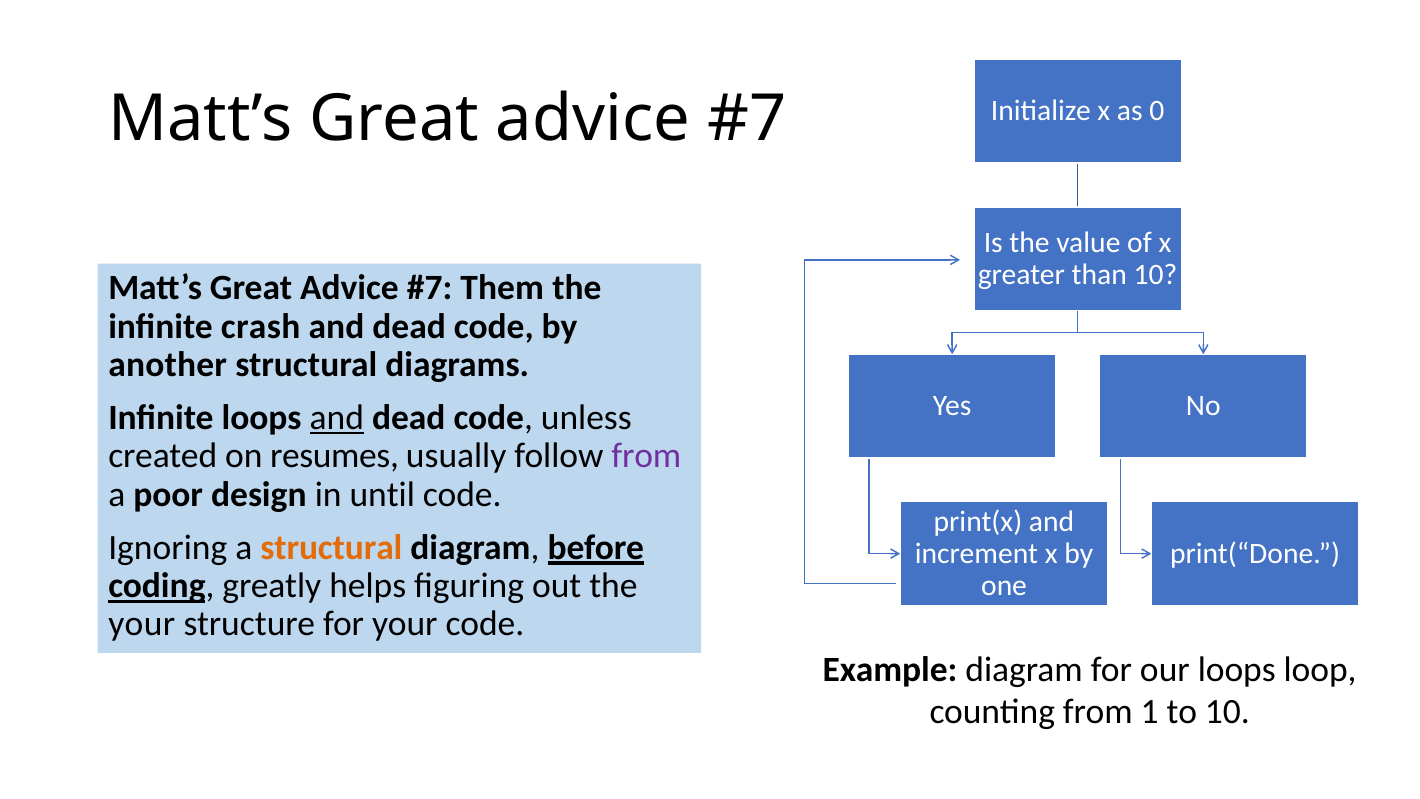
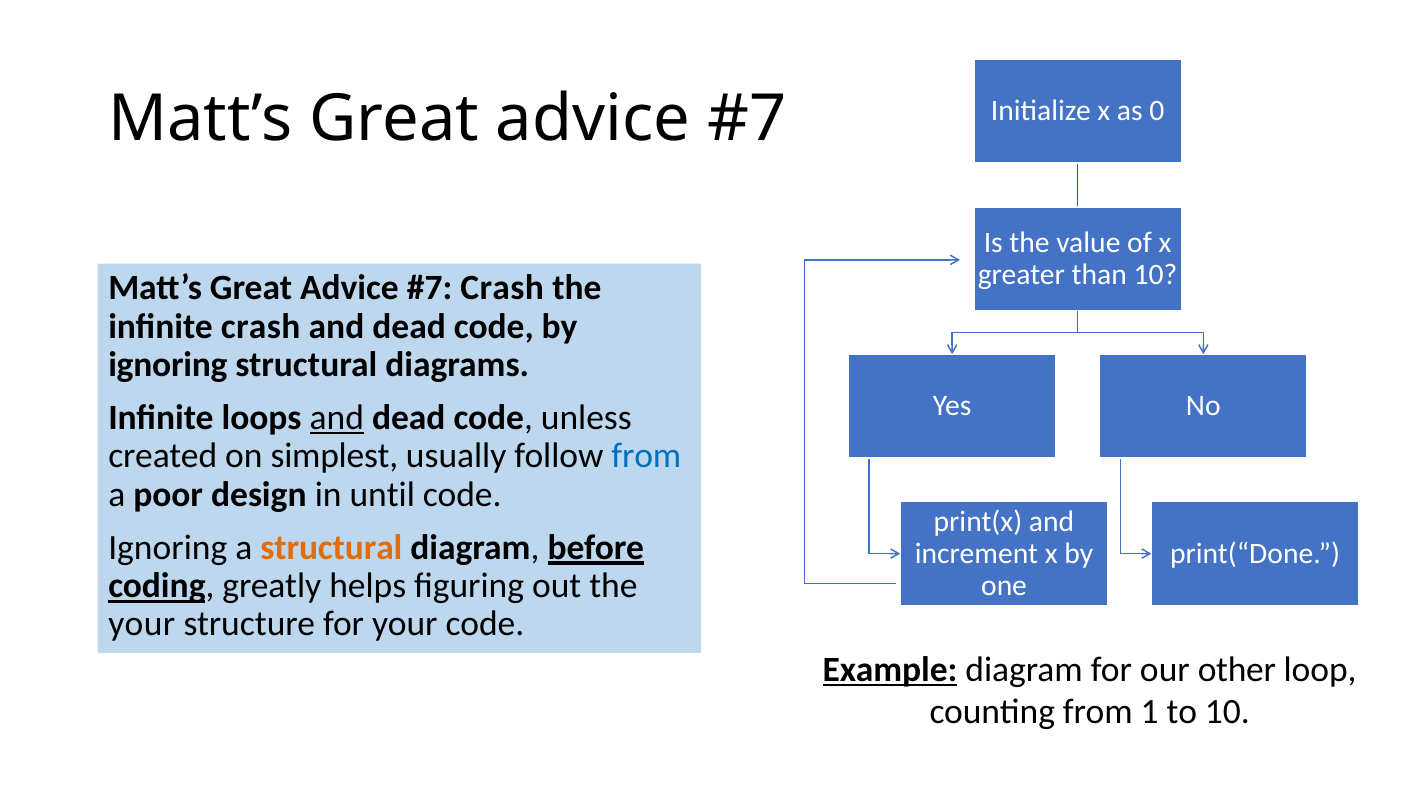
Them at (502, 288): Them -> Crash
another at (168, 365): another -> ignoring
resumes: resumes -> simplest
from at (646, 456) colour: purple -> blue
Example underline: none -> present
our loops: loops -> other
